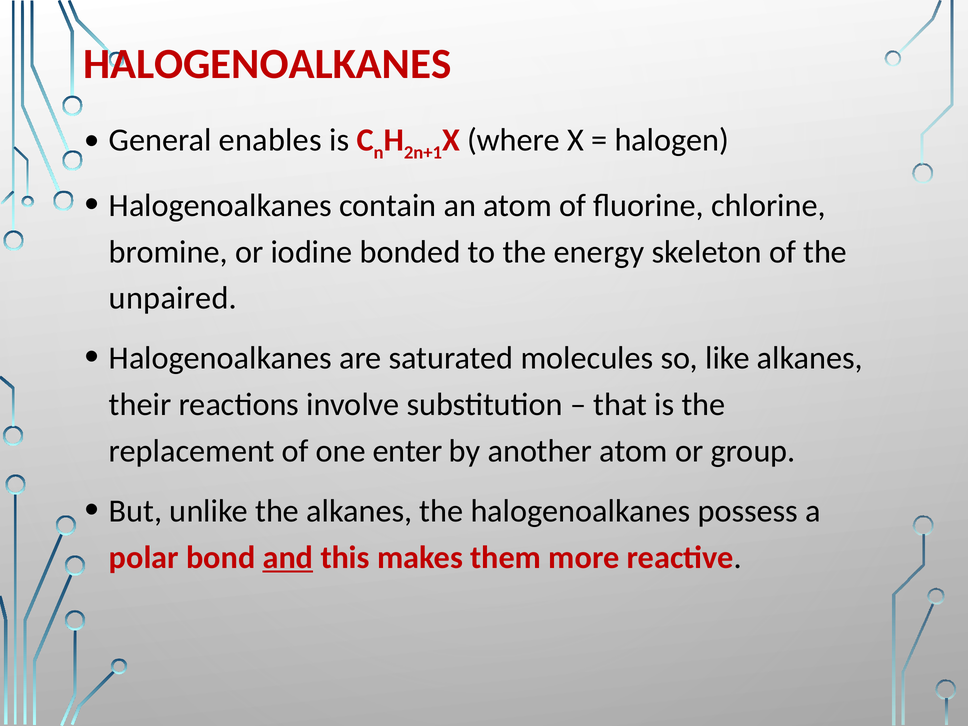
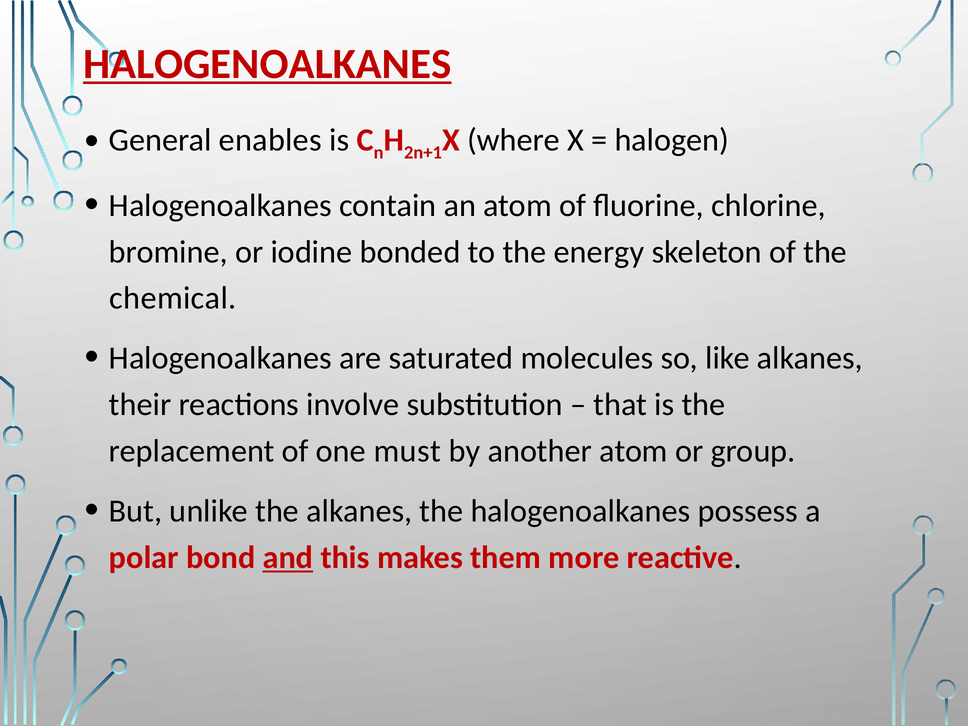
HALOGENOALKANES at (267, 64) underline: none -> present
unpaired: unpaired -> chemical
enter: enter -> must
